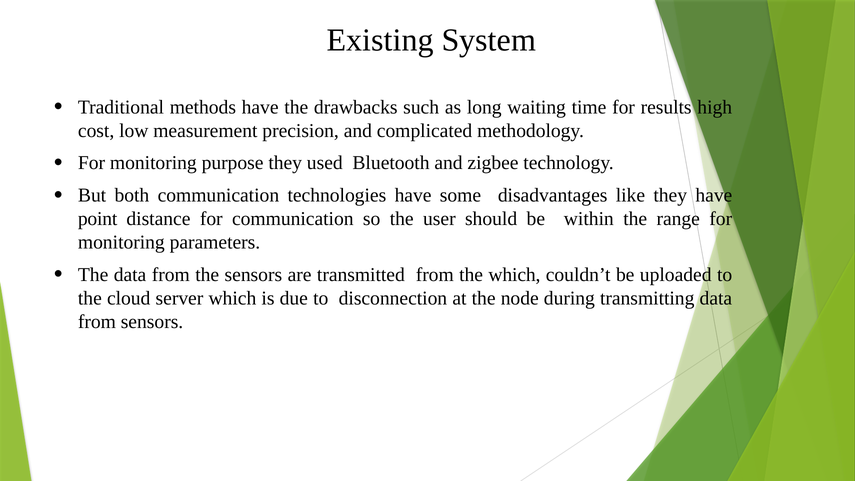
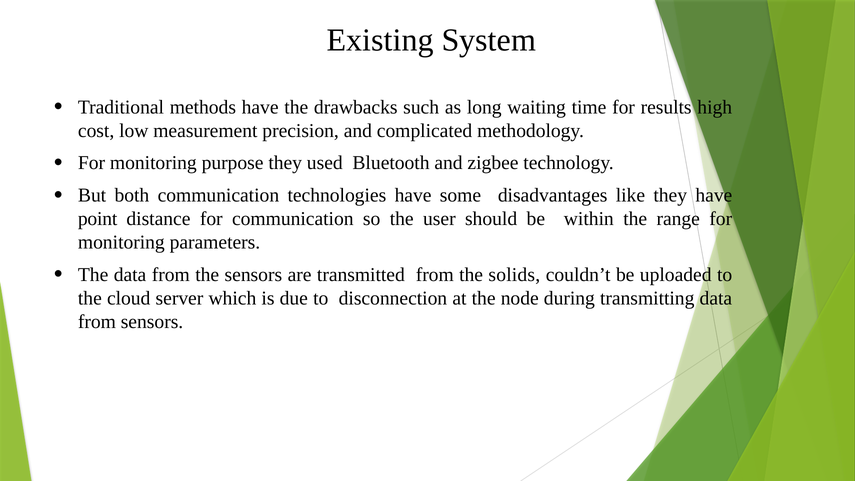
the which: which -> solids
